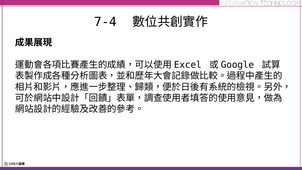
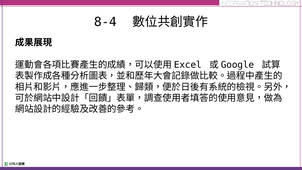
7-4: 7-4 -> 8-4
